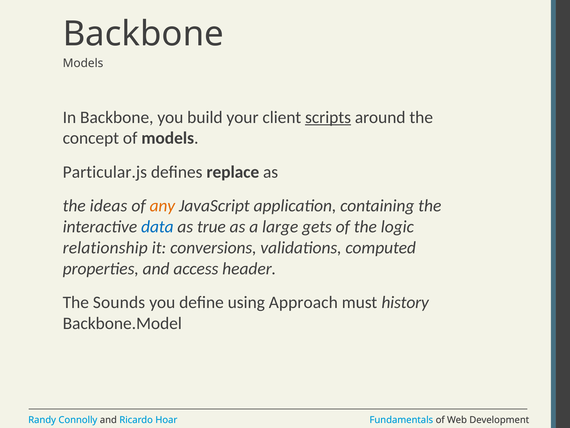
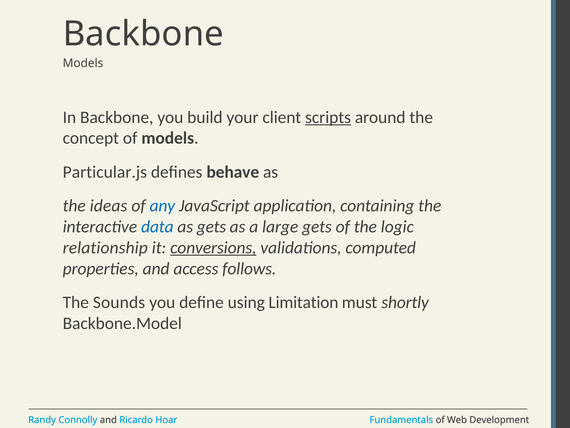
replace: replace -> behave
any colour: orange -> blue
as true: true -> gets
conversions underline: none -> present
header: header -> follows
Approach: Approach -> Limitation
history: history -> shortly
